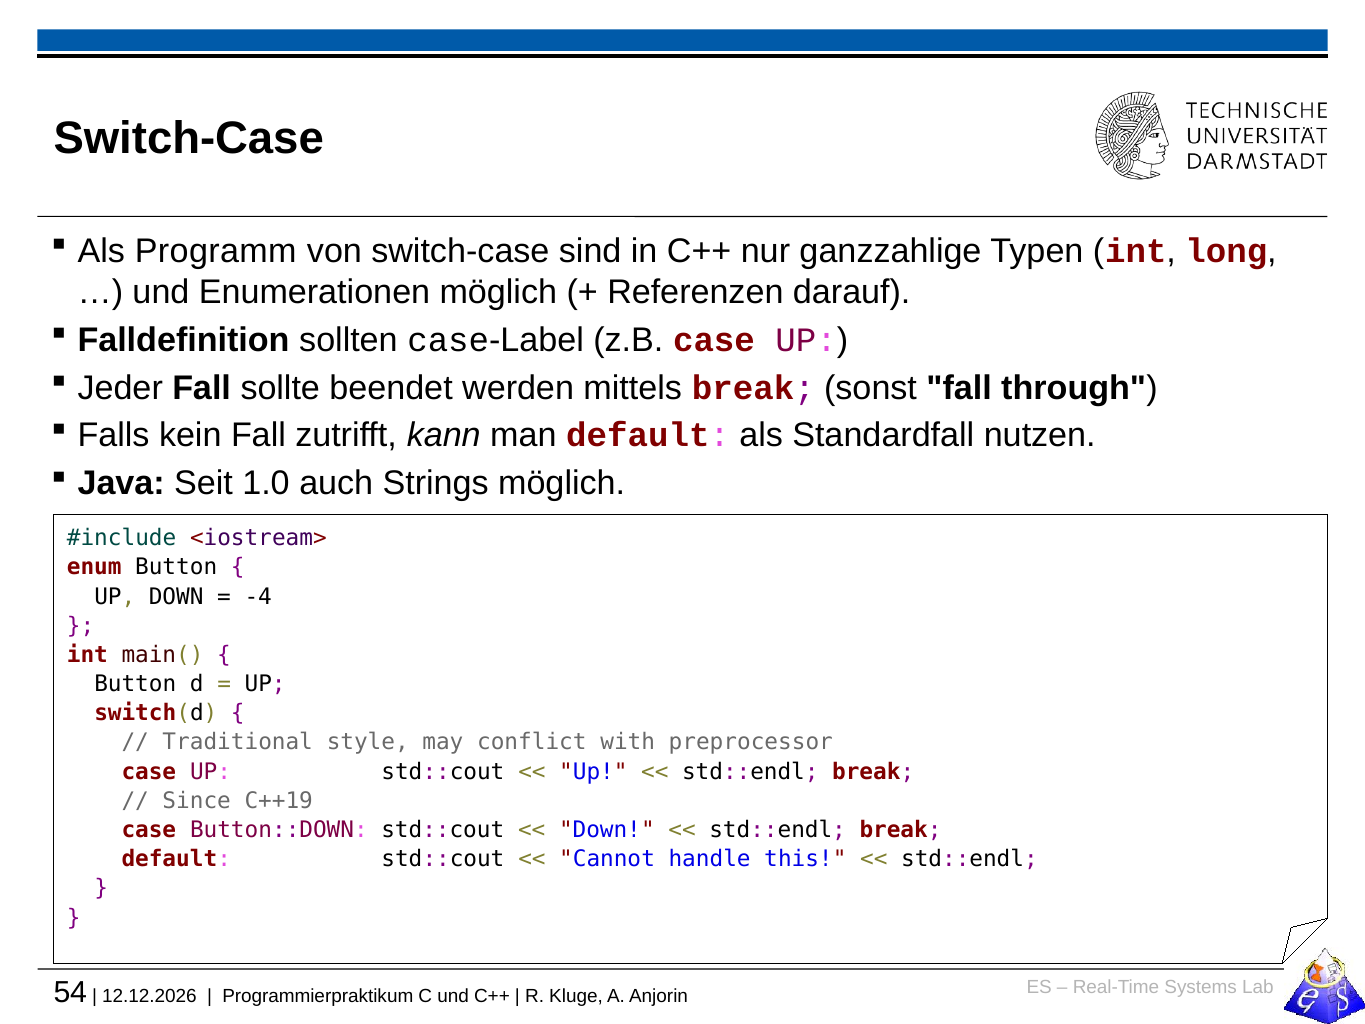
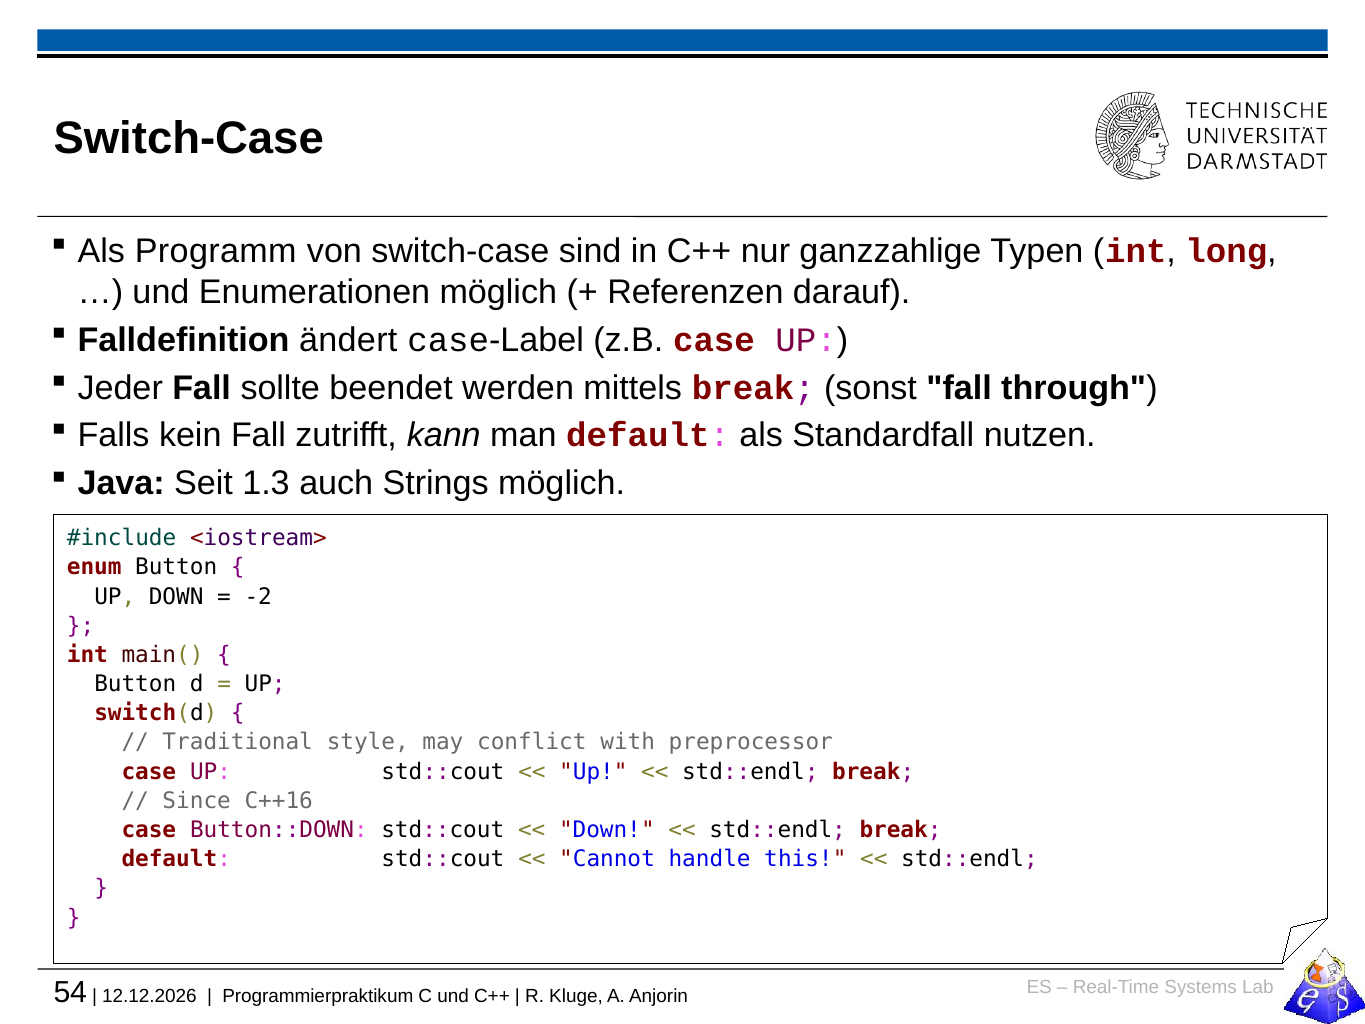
sollten: sollten -> ändert
1.0: 1.0 -> 1.3
-4: -4 -> -2
C++19: C++19 -> C++16
